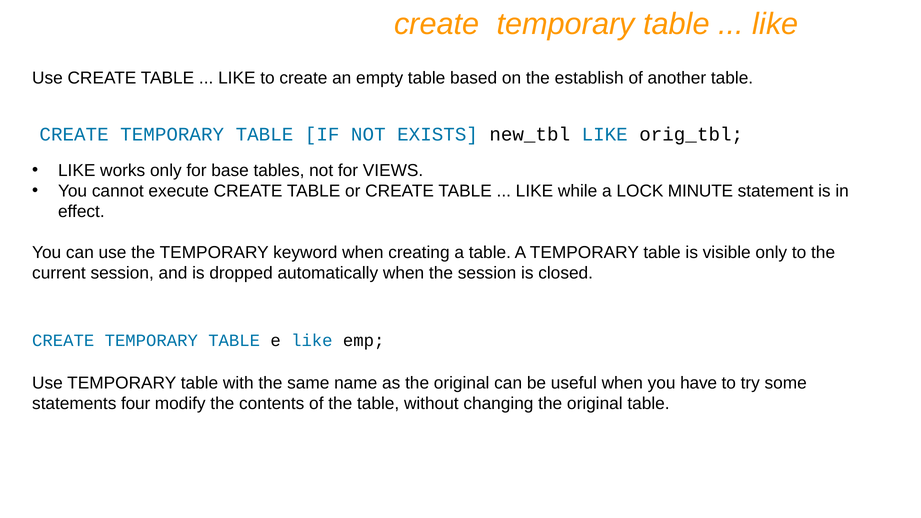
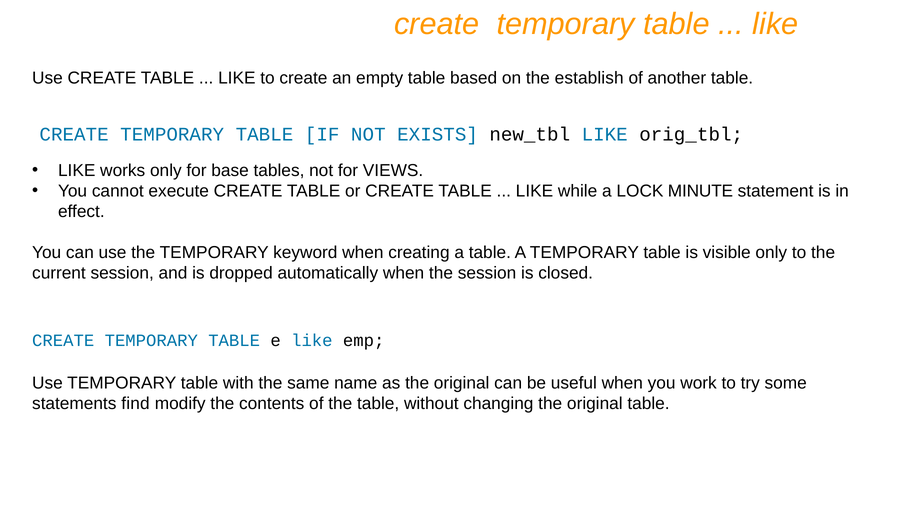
have: have -> work
four: four -> find
